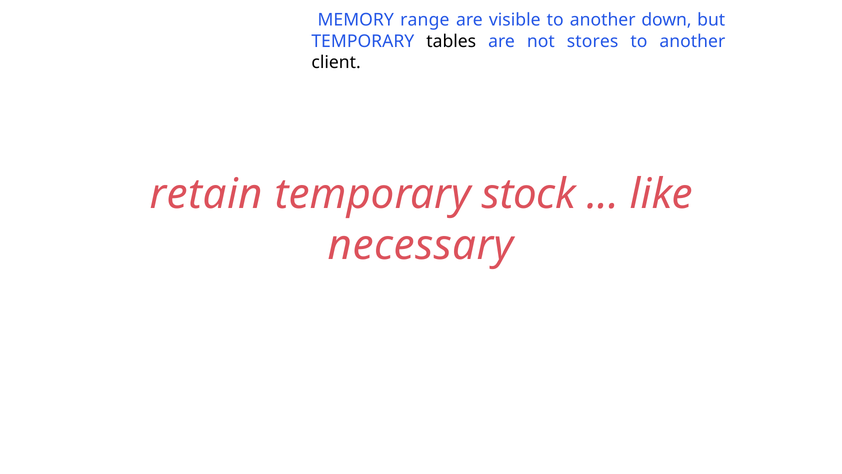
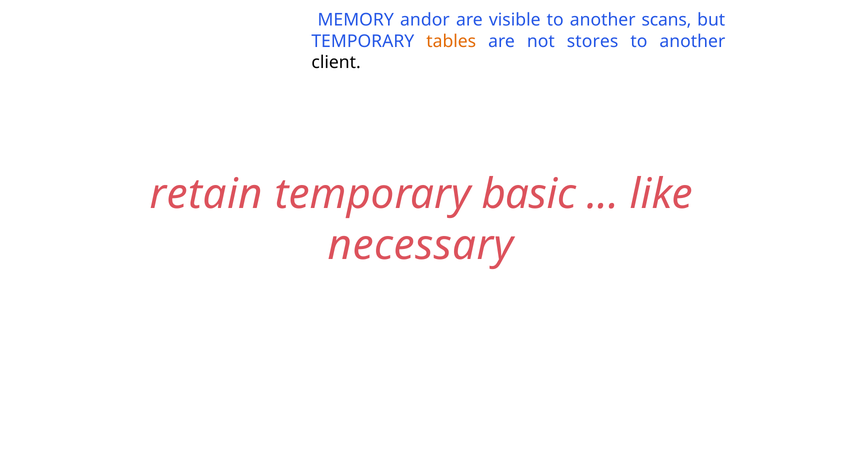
range: range -> andor
down: down -> scans
tables colour: black -> orange
stock: stock -> basic
